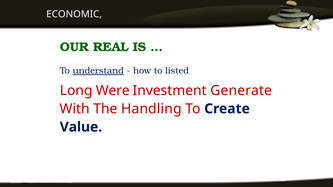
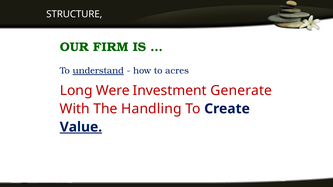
ECONOMIC: ECONOMIC -> STRUCTURE
REAL: REAL -> FIRM
listed: listed -> acres
Value underline: none -> present
